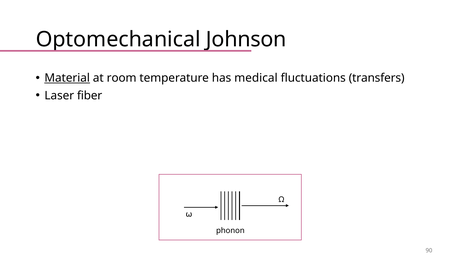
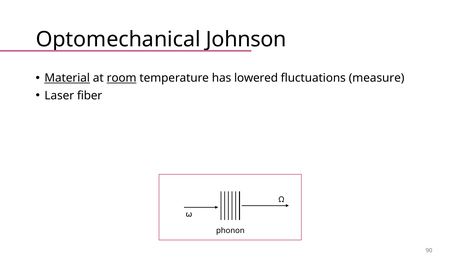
room underline: none -> present
medical: medical -> lowered
transfers: transfers -> measure
